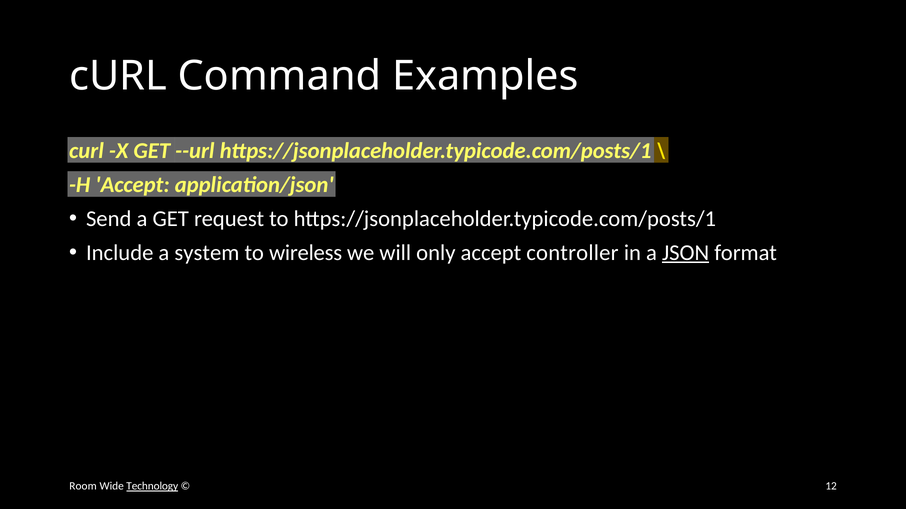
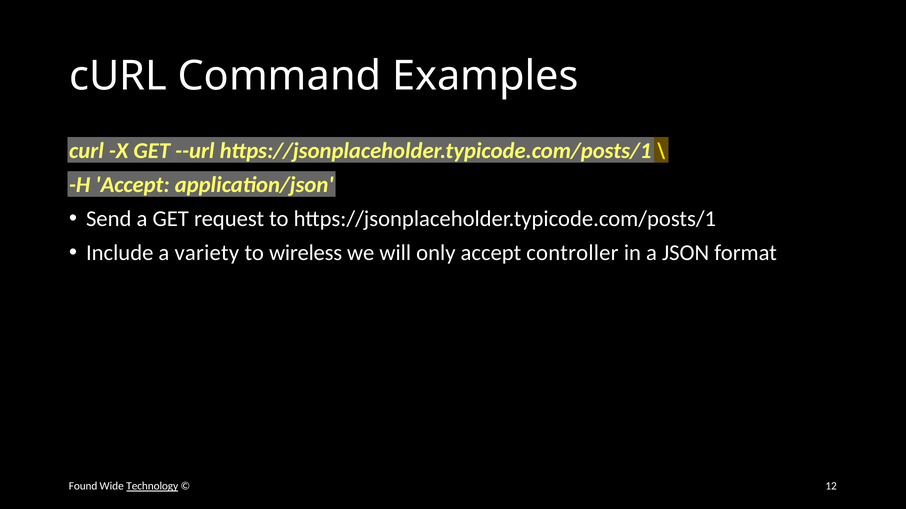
system: system -> variety
JSON underline: present -> none
Room: Room -> Found
